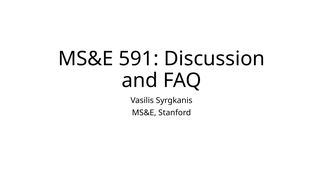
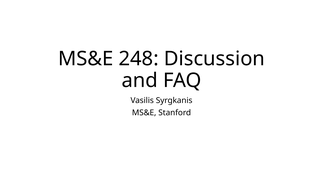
591: 591 -> 248
